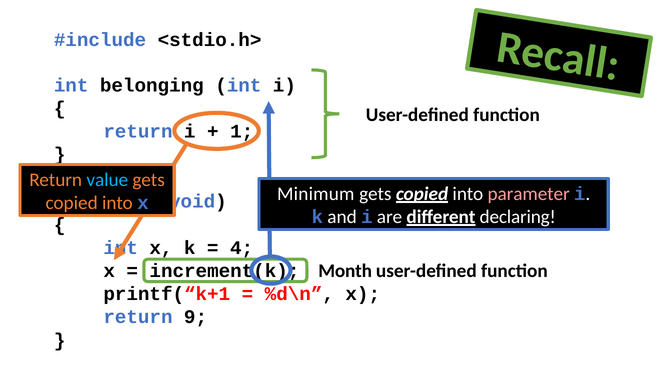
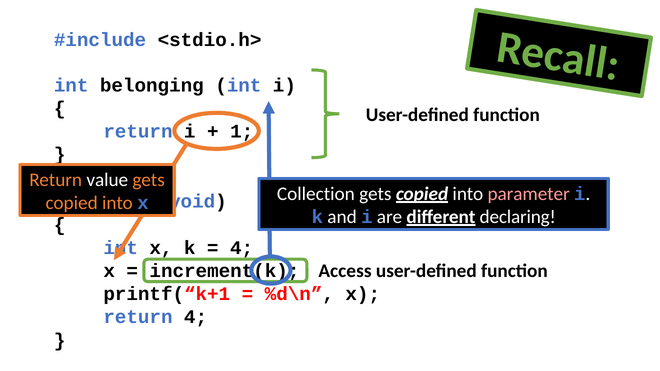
value colour: light blue -> white
Minimum: Minimum -> Collection
Month: Month -> Access
return 9: 9 -> 4
